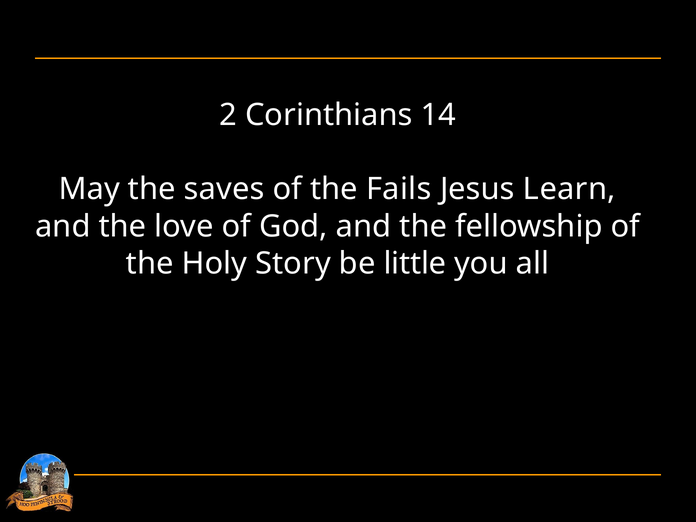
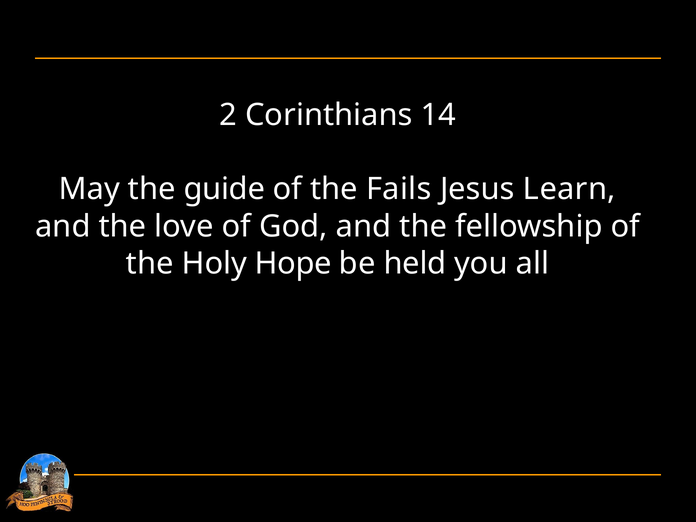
saves: saves -> guide
Story: Story -> Hope
little: little -> held
